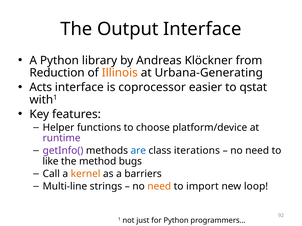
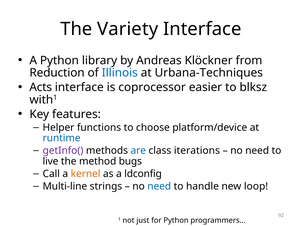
Output: Output -> Variety
Illinois colour: orange -> blue
Urbana-Generating: Urbana-Generating -> Urbana-Techniques
qstat: qstat -> blksz
runtime colour: purple -> blue
like: like -> live
barriers: barriers -> ldconfig
need at (159, 187) colour: orange -> blue
import: import -> handle
